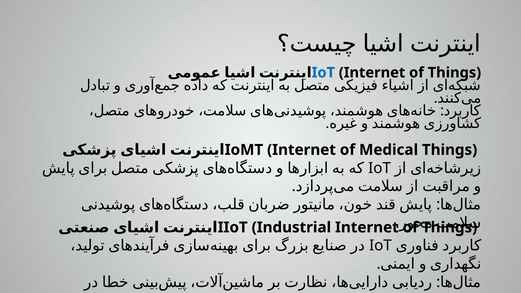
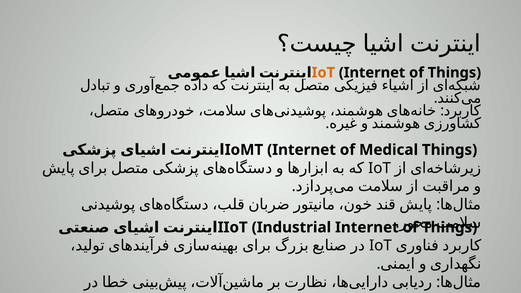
IoT at (323, 73) colour: blue -> orange
